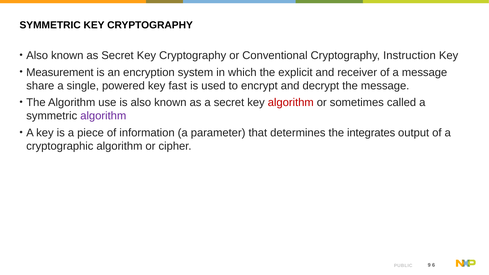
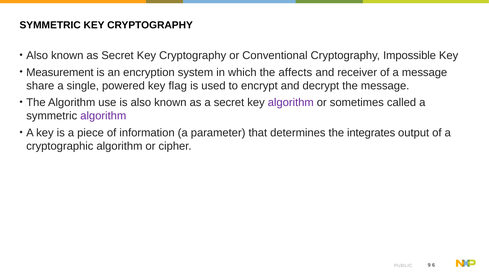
Instruction: Instruction -> Impossible
explicit: explicit -> affects
fast: fast -> flag
algorithm at (291, 103) colour: red -> purple
